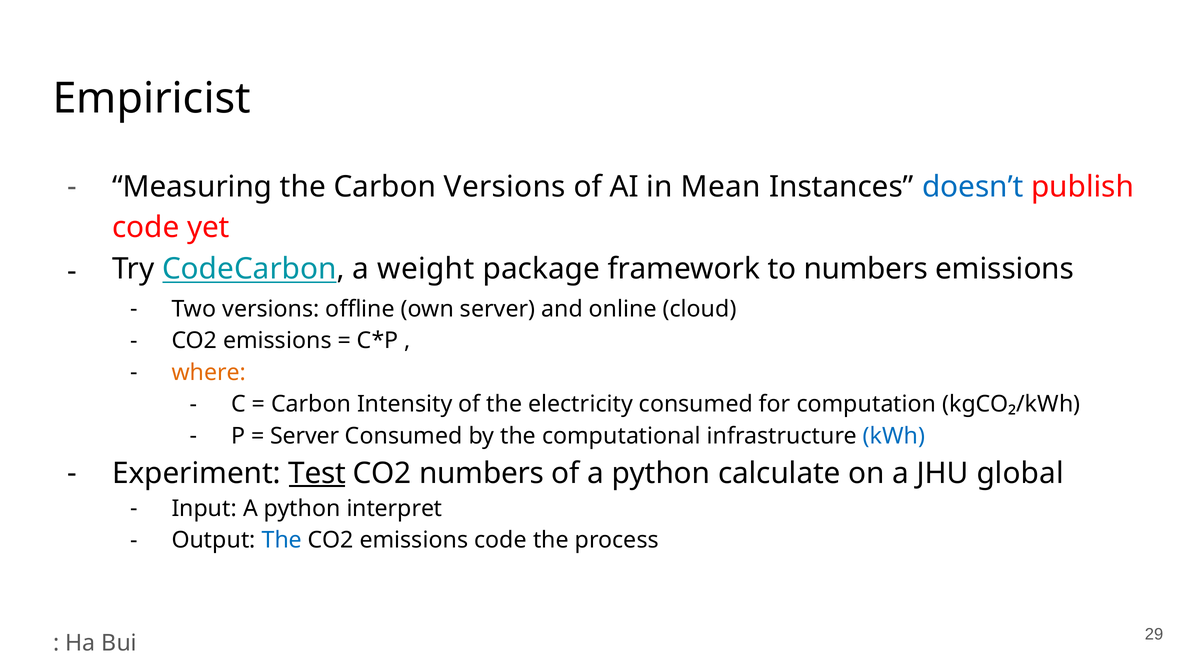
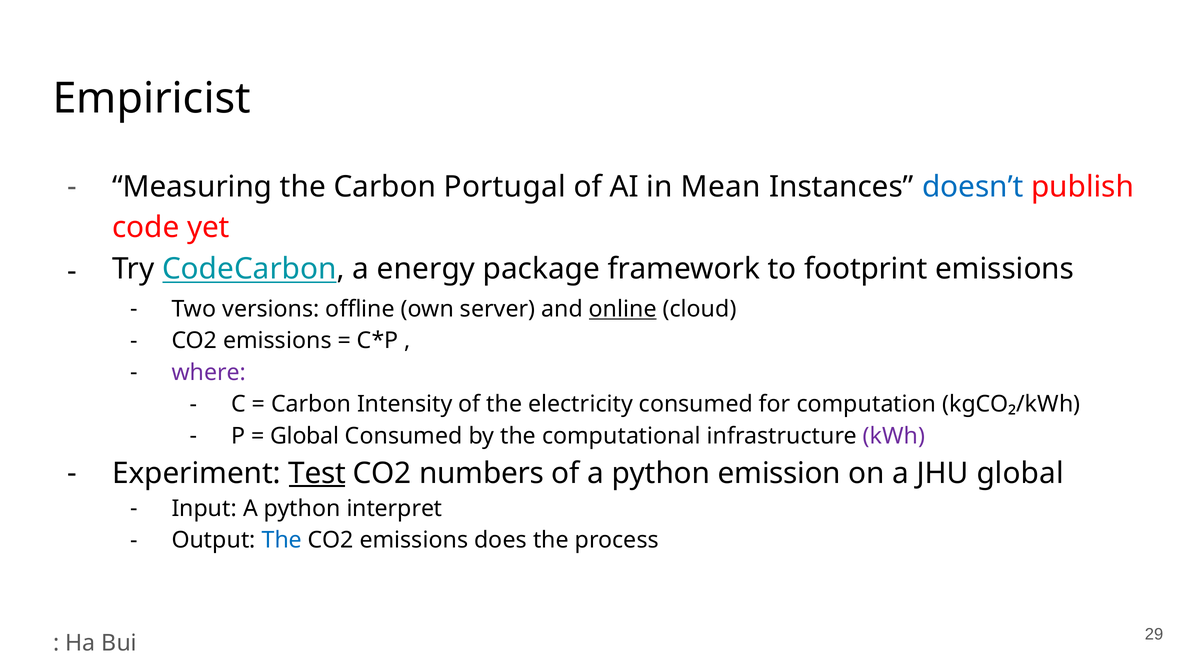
Carbon Versions: Versions -> Portugal
weight: weight -> energy
to numbers: numbers -> footprint
online underline: none -> present
where colour: orange -> purple
Server at (305, 436): Server -> Global
kWh colour: blue -> purple
calculate: calculate -> emission
emissions code: code -> does
